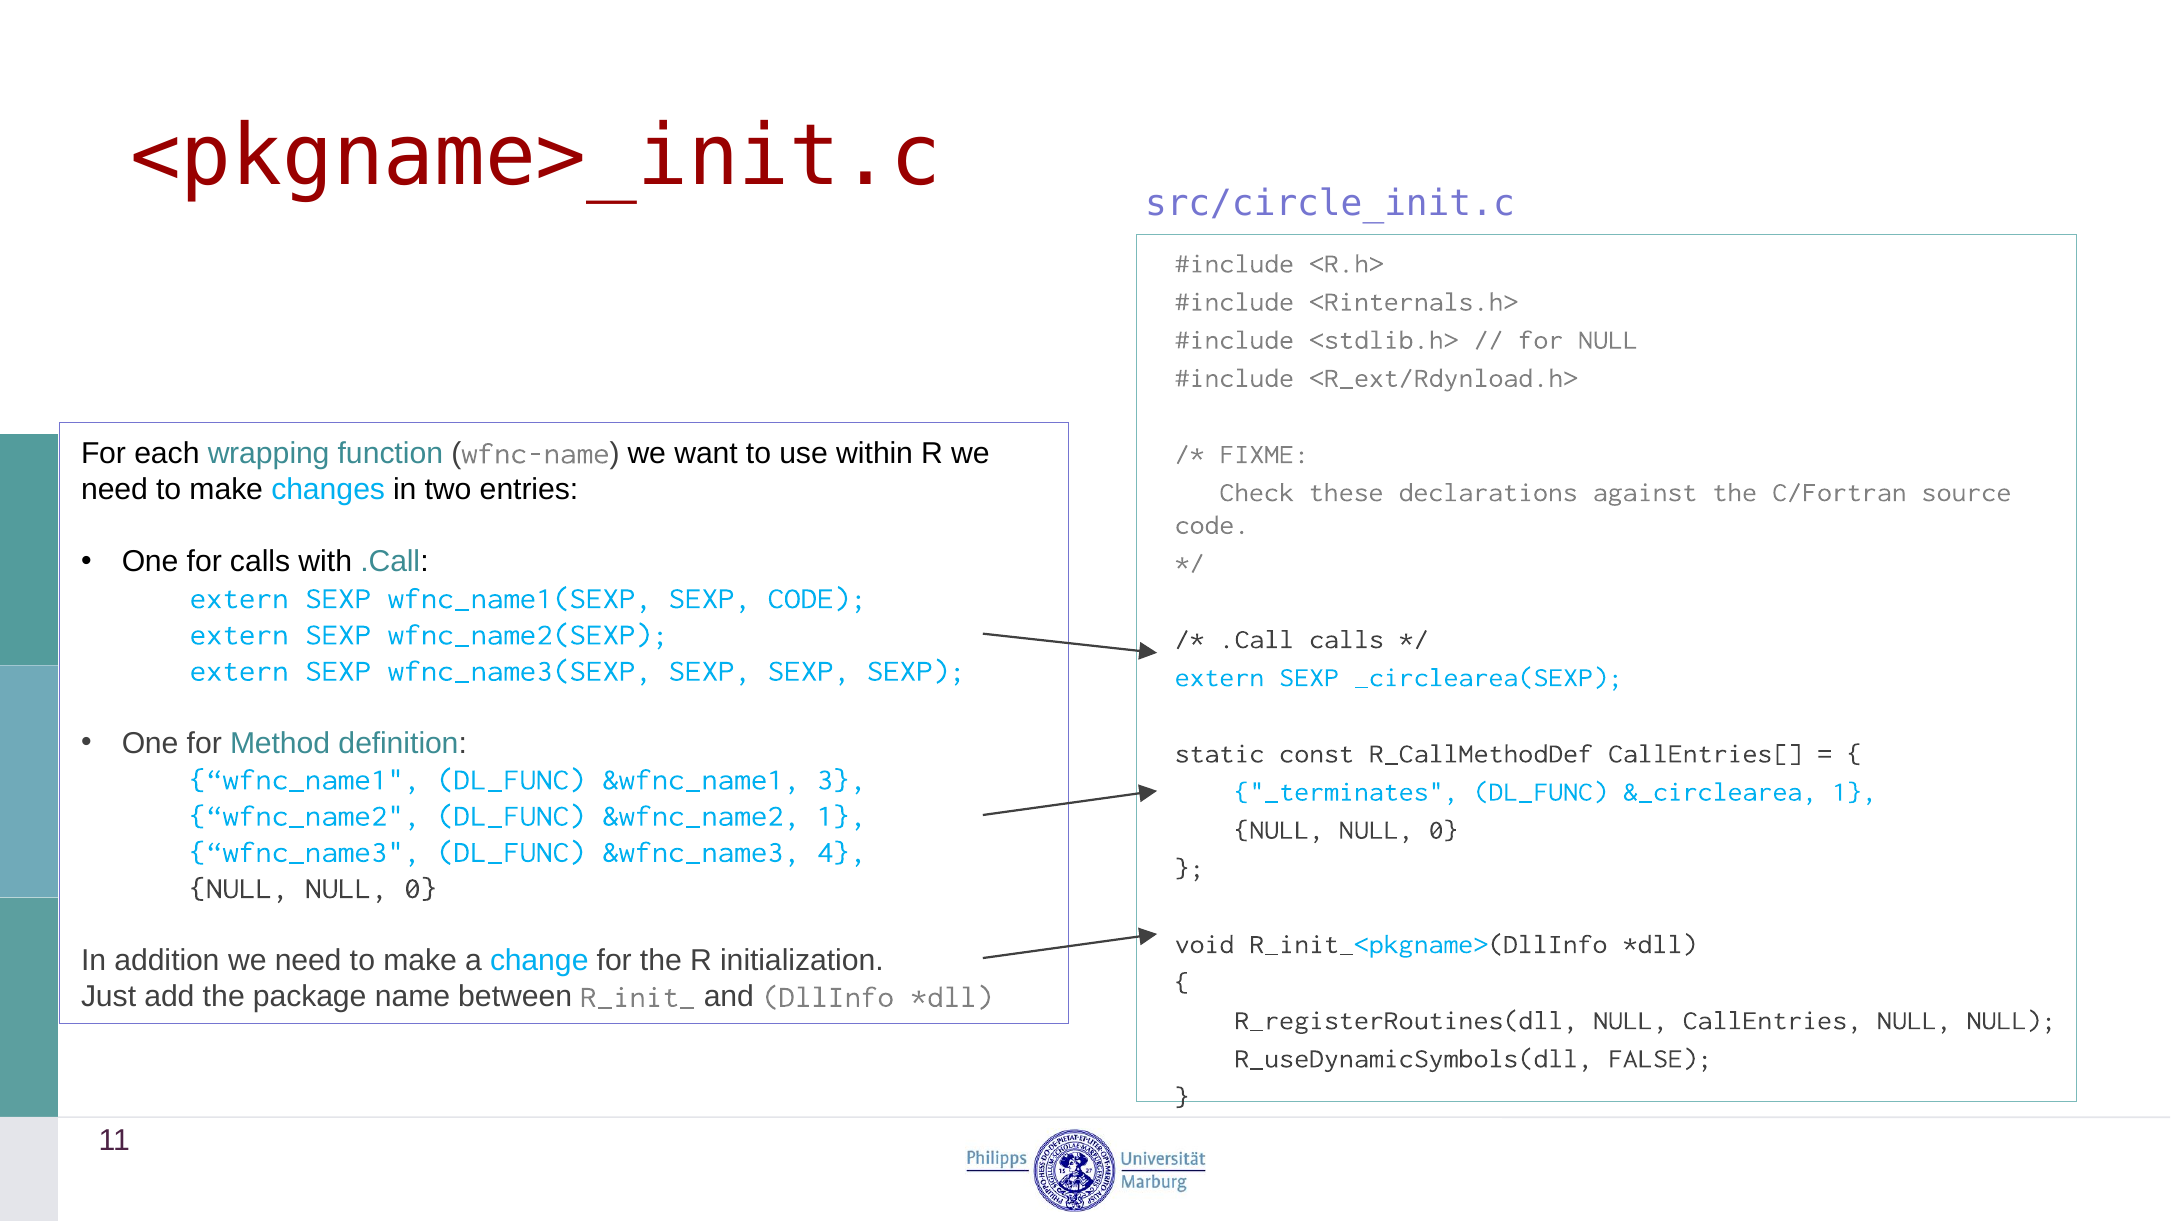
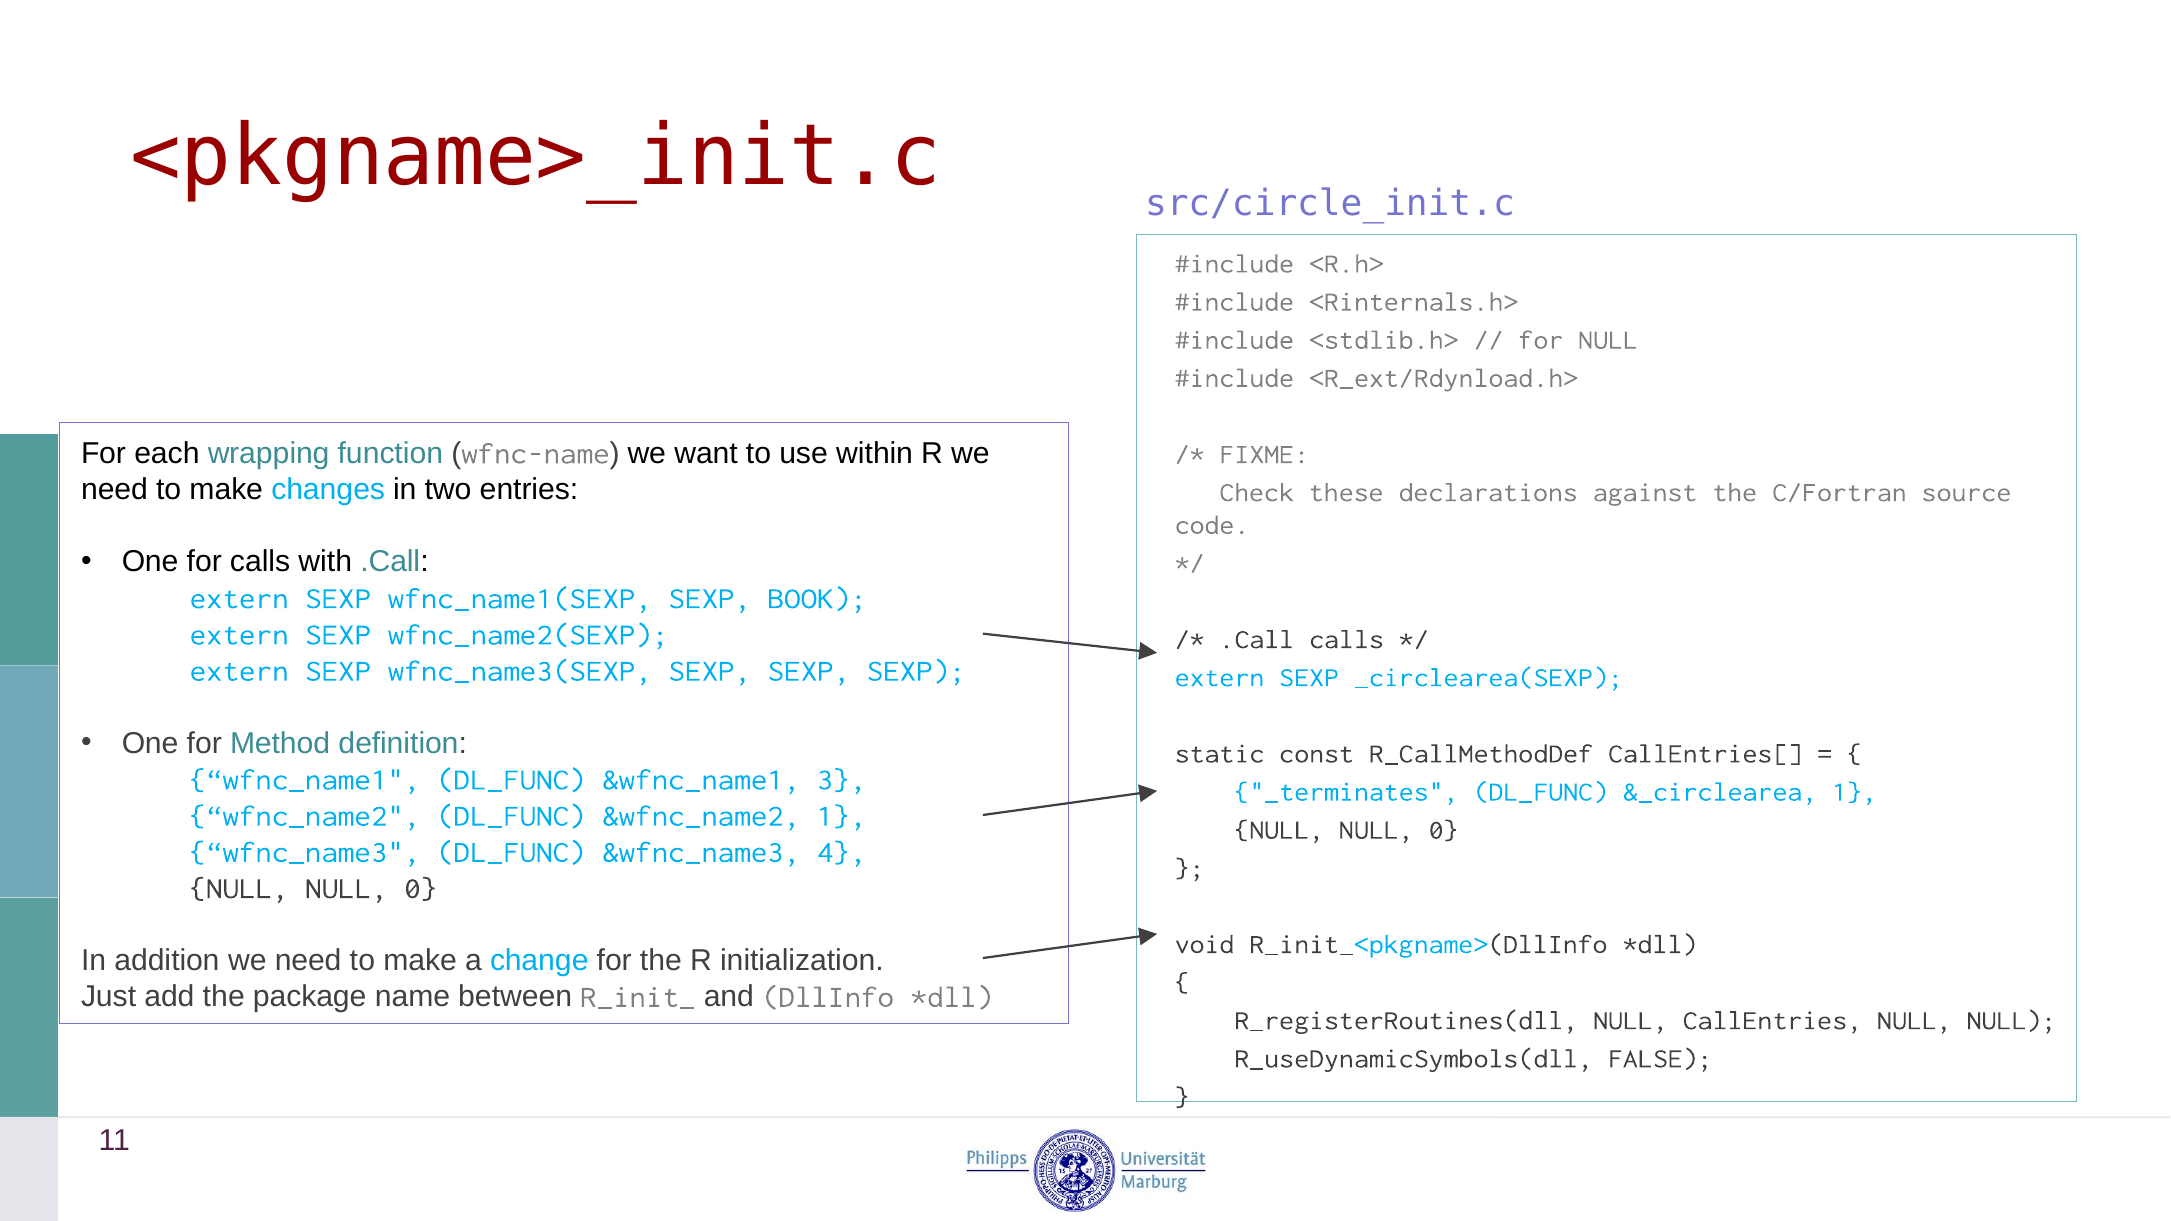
SEXP CODE: CODE -> BOOK
